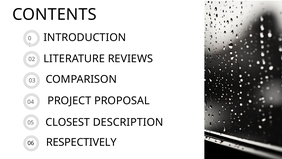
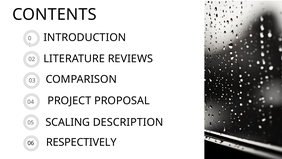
CLOSEST: CLOSEST -> SCALING
